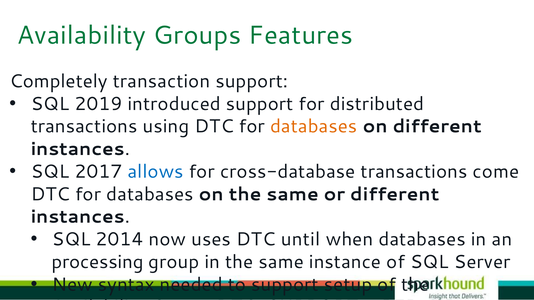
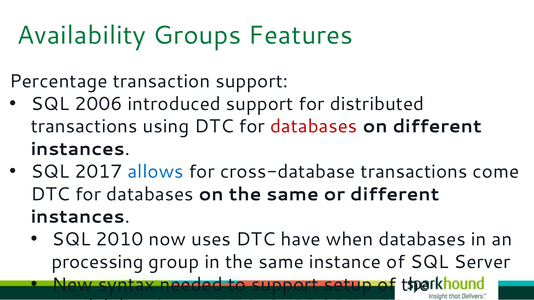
Completely: Completely -> Percentage
2019: 2019 -> 2006
databases at (314, 127) colour: orange -> red
2014: 2014 -> 2010
until: until -> have
